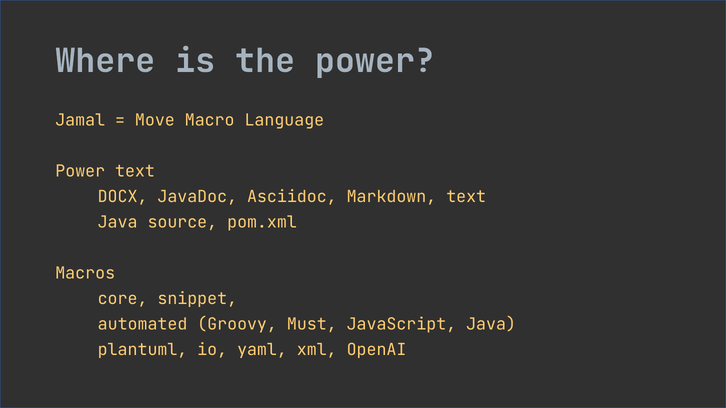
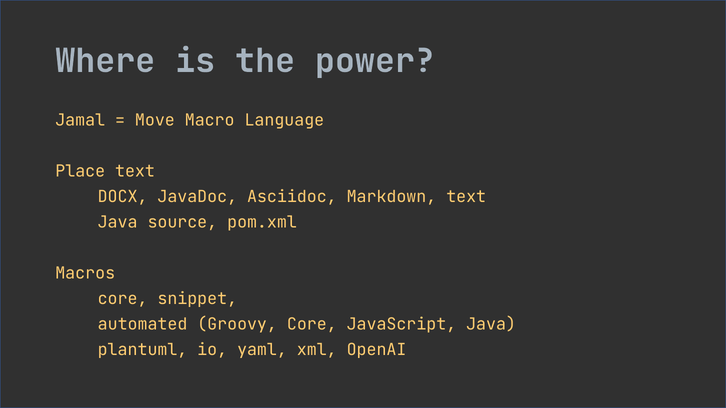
Power at (80, 171): Power -> Place
Groovy Must: Must -> Core
